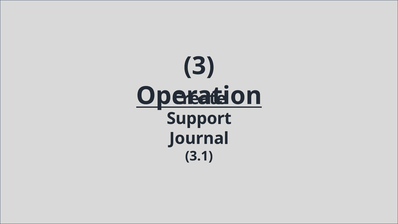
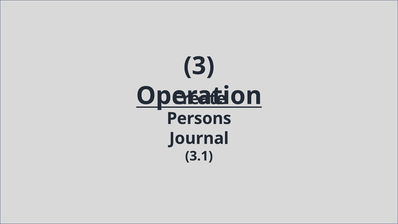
Support: Support -> Persons
